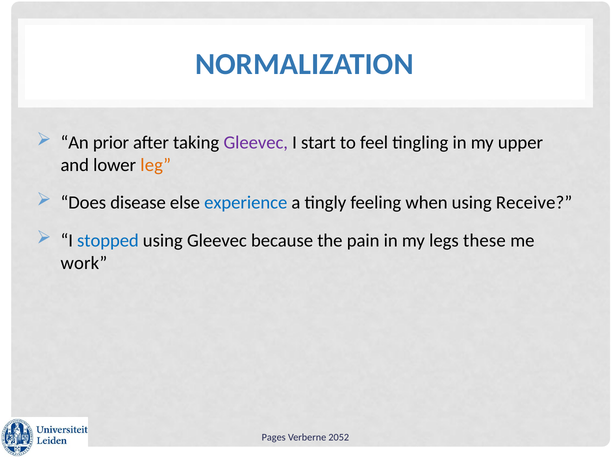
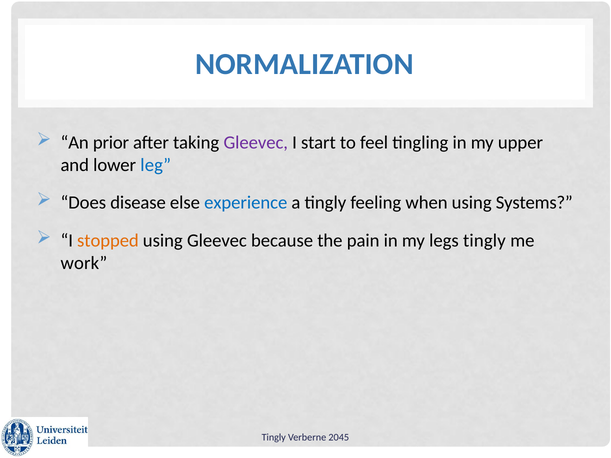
leg colour: orange -> blue
Receive: Receive -> Systems
stopped colour: blue -> orange
legs these: these -> tingly
Pages at (274, 438): Pages -> Tingly
2052: 2052 -> 2045
